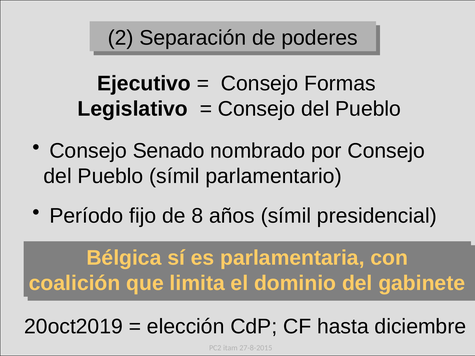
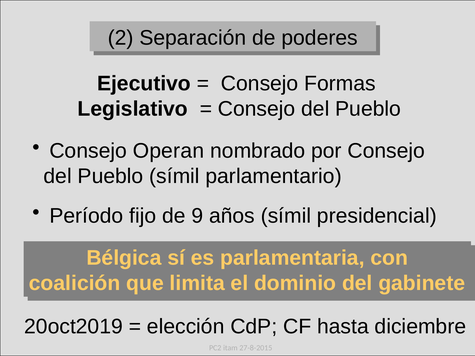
Senado: Senado -> Operan
8: 8 -> 9
